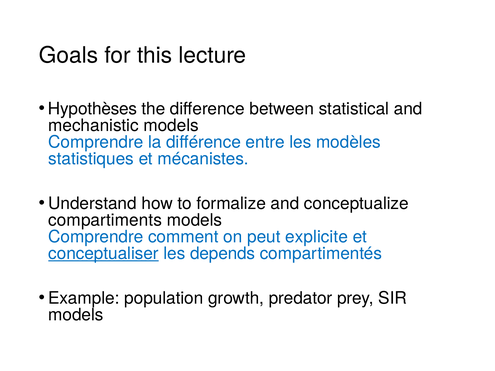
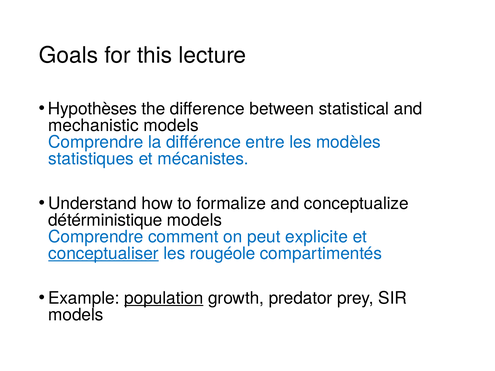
compartiments: compartiments -> détérministique
depends: depends -> rougéole
population underline: none -> present
